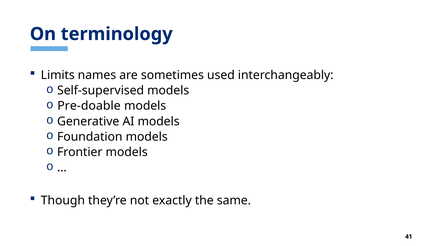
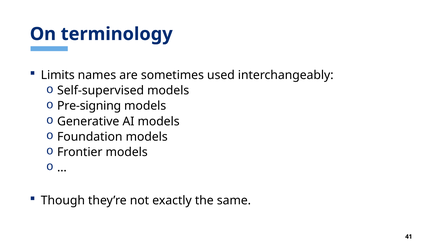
Pre-doable: Pre-doable -> Pre-signing
